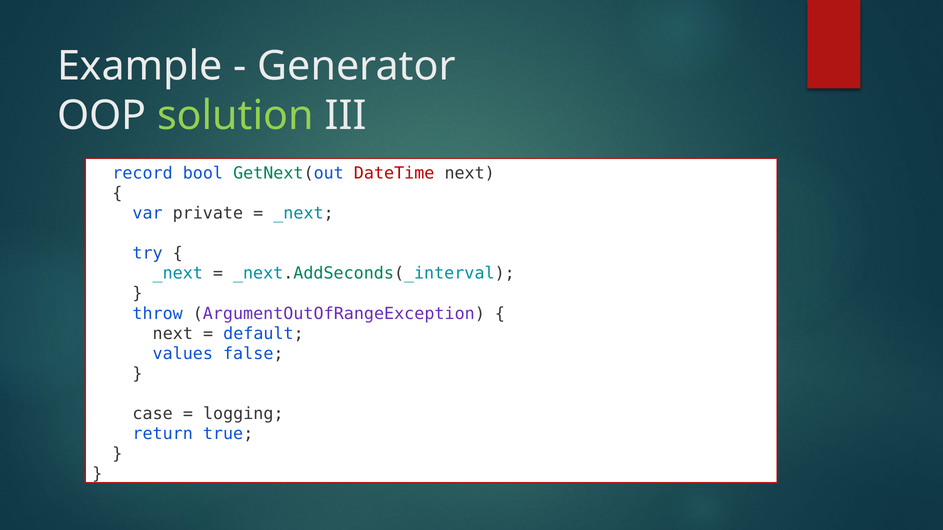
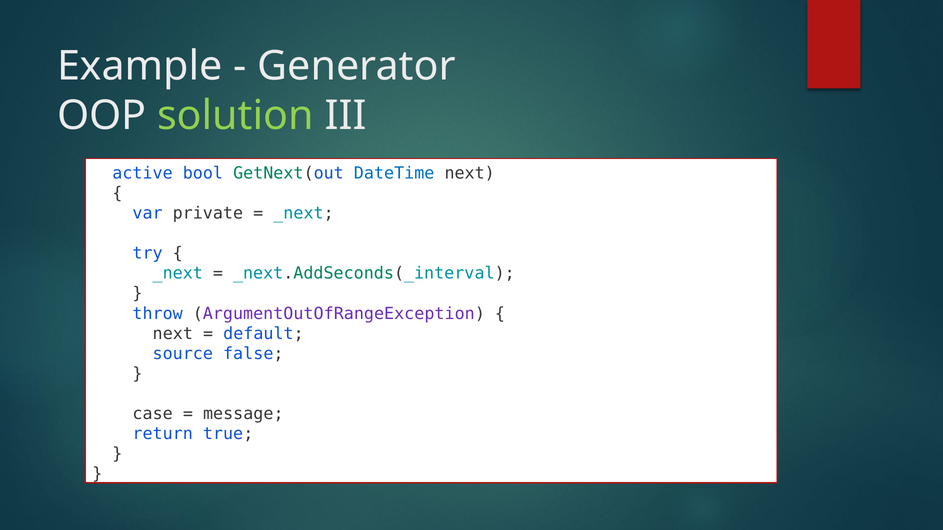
record: record -> active
DateTime colour: red -> blue
values: values -> source
logging: logging -> message
